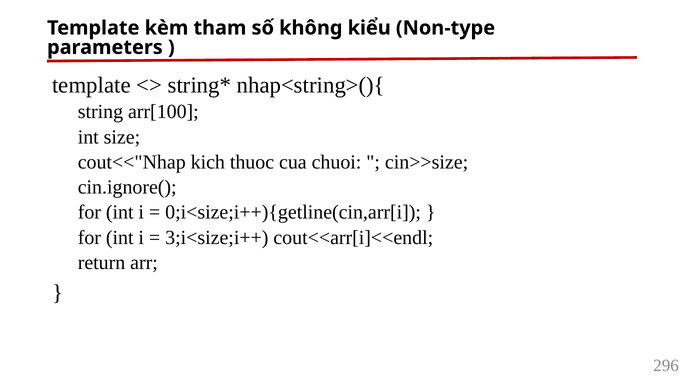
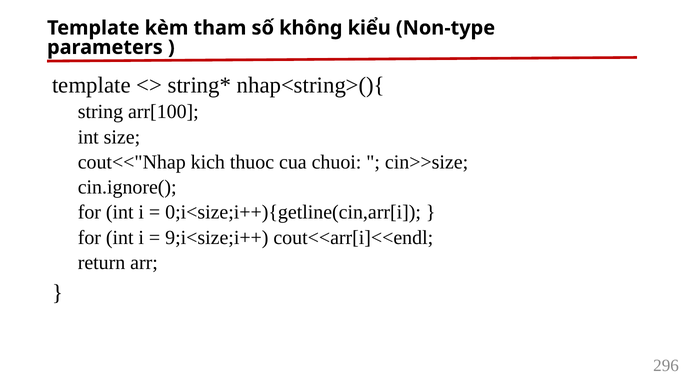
3;i<size;i++: 3;i<size;i++ -> 9;i<size;i++
